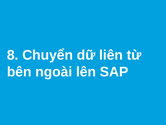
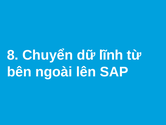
liên: liên -> lĩnh
